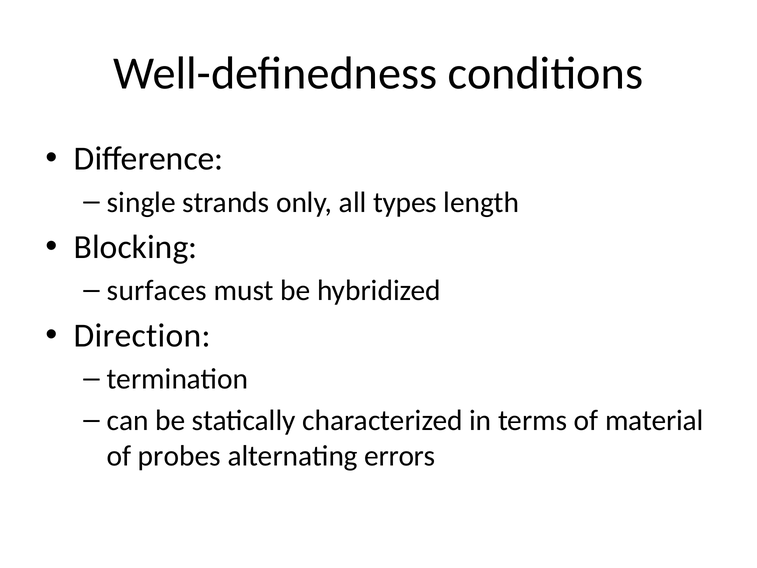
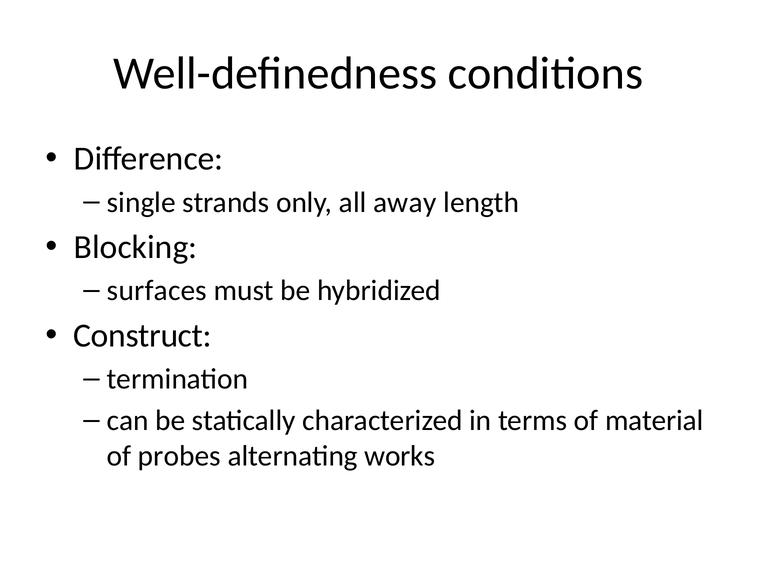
types: types -> away
Direction: Direction -> Construct
errors: errors -> works
